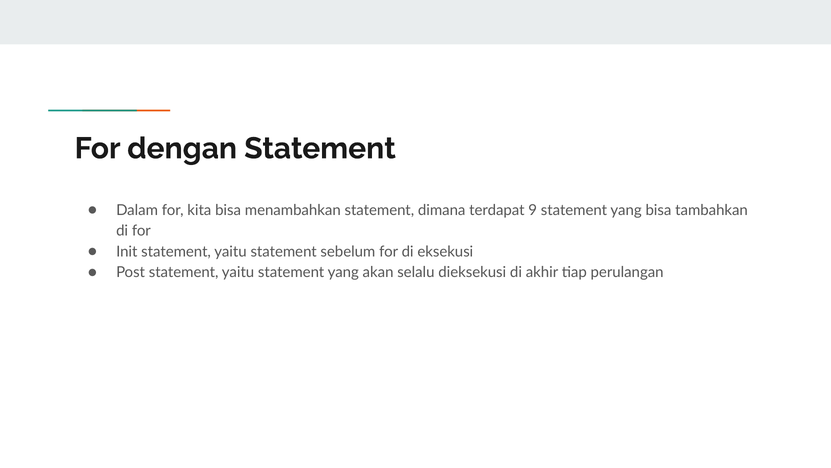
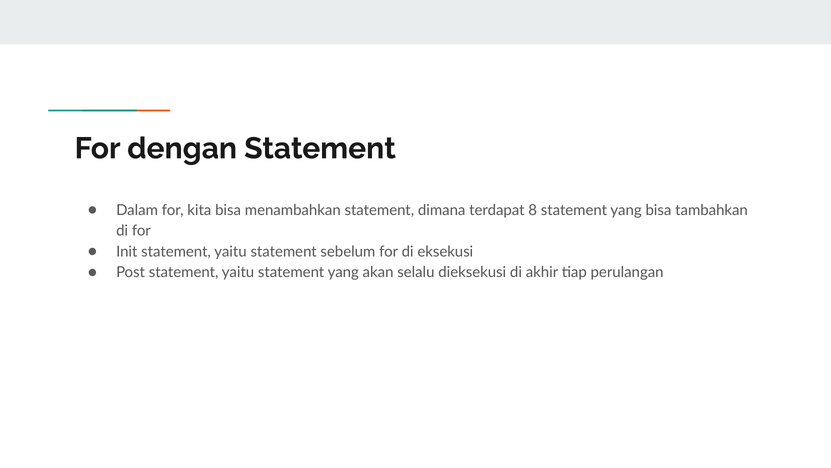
9: 9 -> 8
